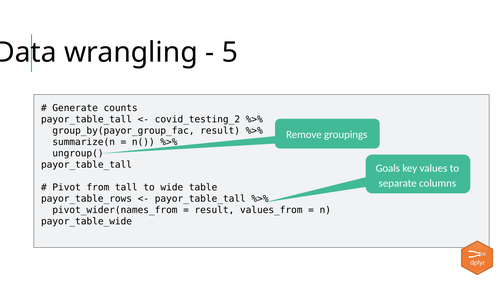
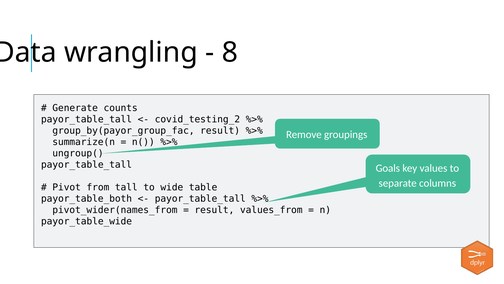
5: 5 -> 8
payor_table_rows: payor_table_rows -> payor_table_both
